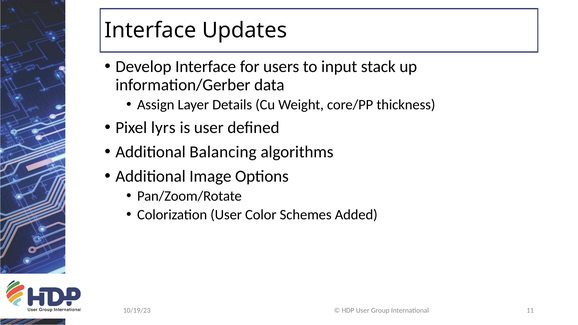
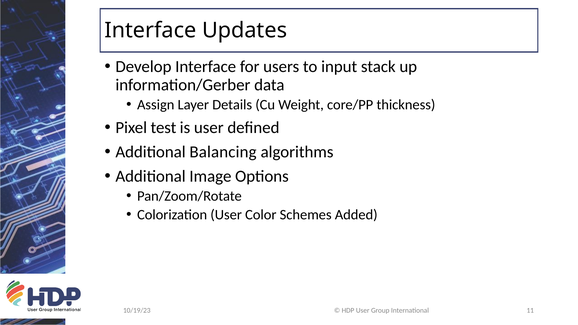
lyrs: lyrs -> test
